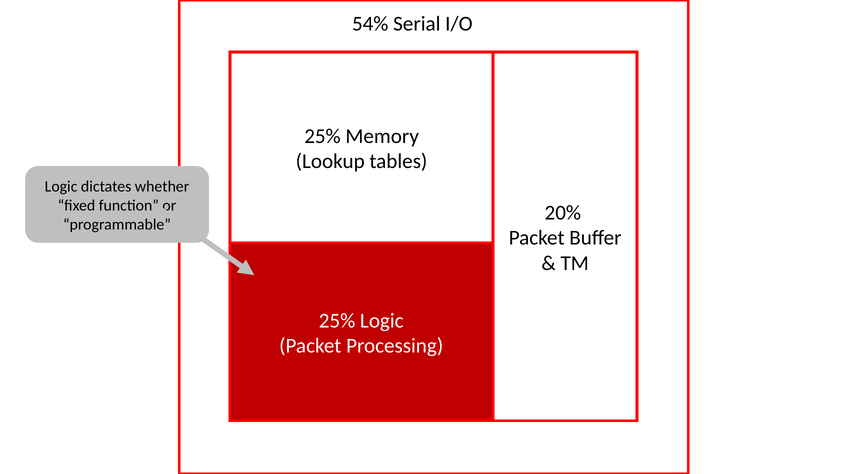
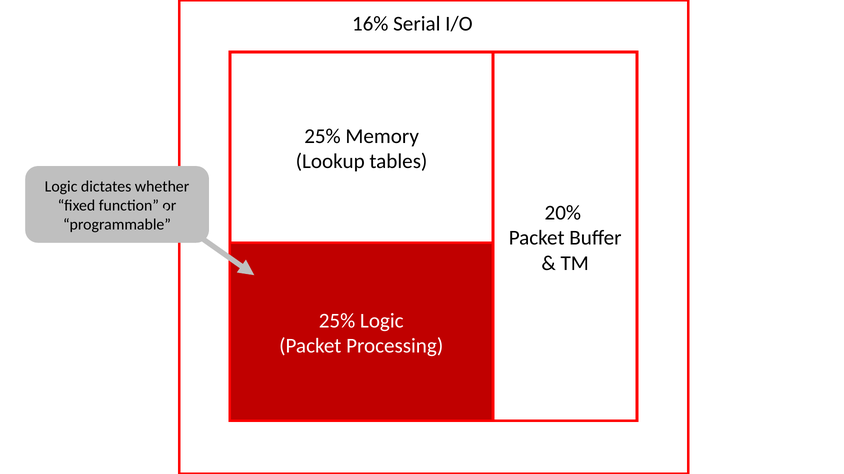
54%: 54% -> 16%
